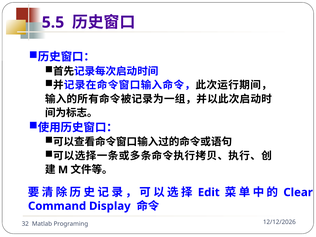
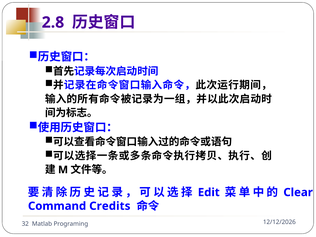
5.5: 5.5 -> 2.8
Display: Display -> Credits
